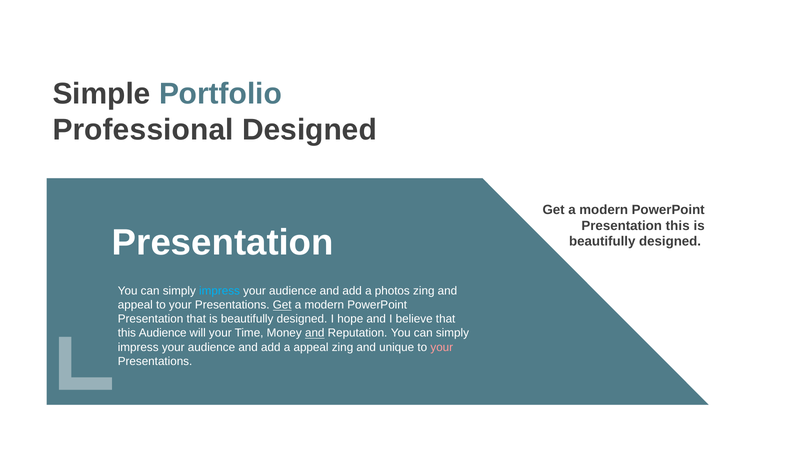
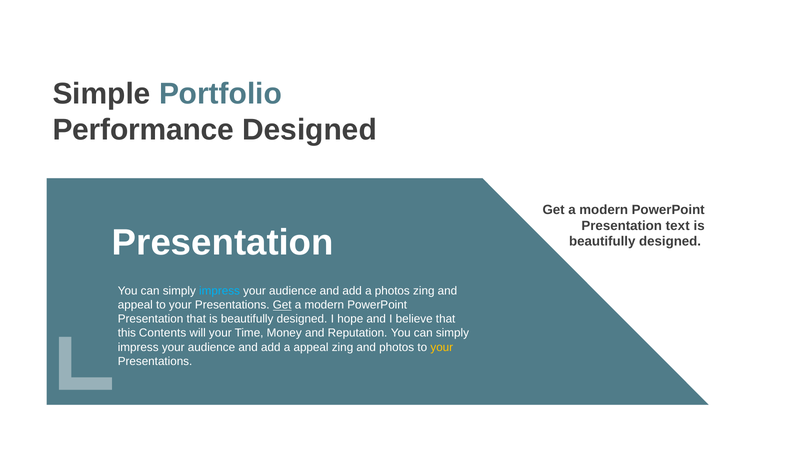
Professional: Professional -> Performance
Presentation this: this -> text
this Audience: Audience -> Contents
and at (315, 333) underline: present -> none
and unique: unique -> photos
your at (442, 347) colour: pink -> yellow
